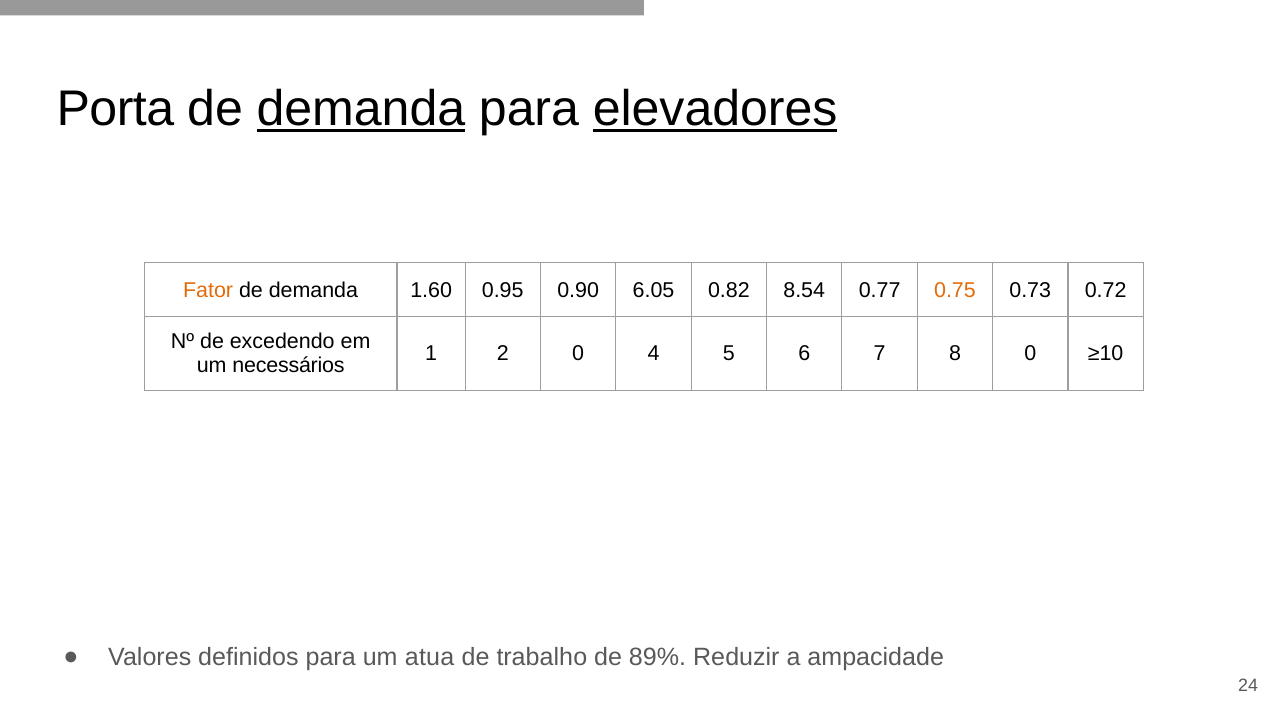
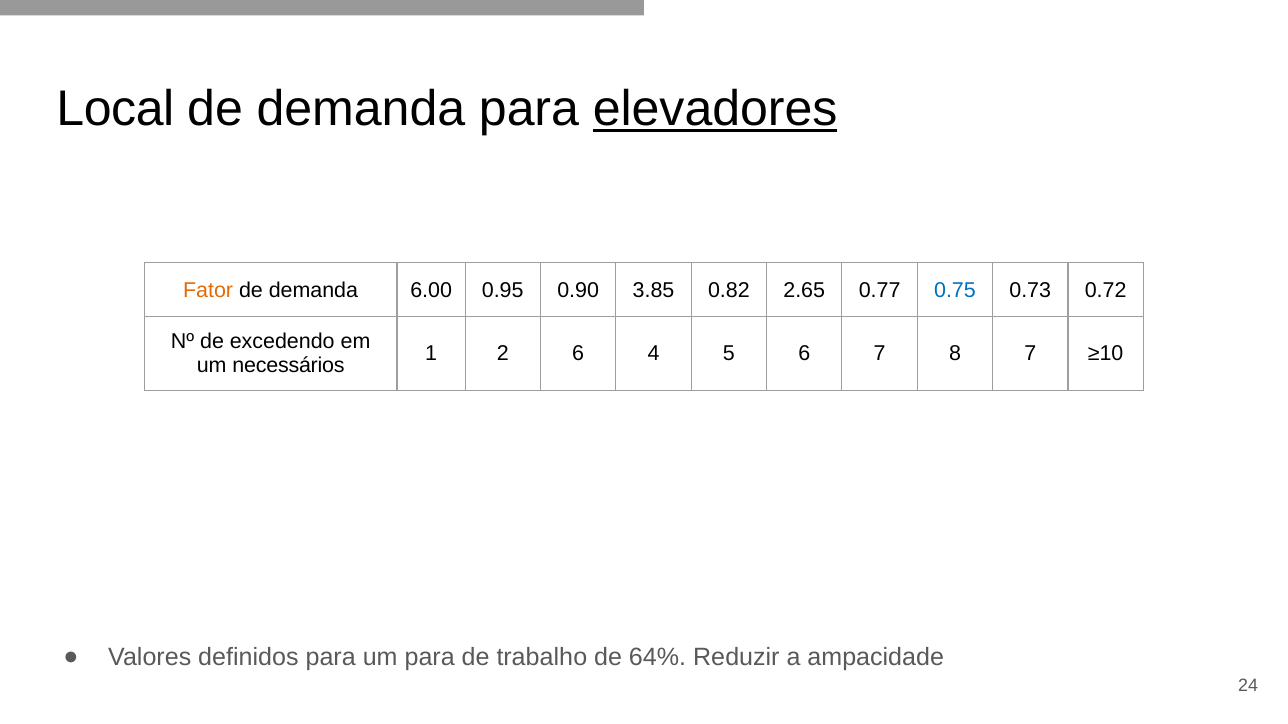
Porta: Porta -> Local
demanda at (361, 109) underline: present -> none
1.60: 1.60 -> 6.00
6.05: 6.05 -> 3.85
8.54: 8.54 -> 2.65
0.75 colour: orange -> blue
2 0: 0 -> 6
8 0: 0 -> 7
um atua: atua -> para
89%: 89% -> 64%
